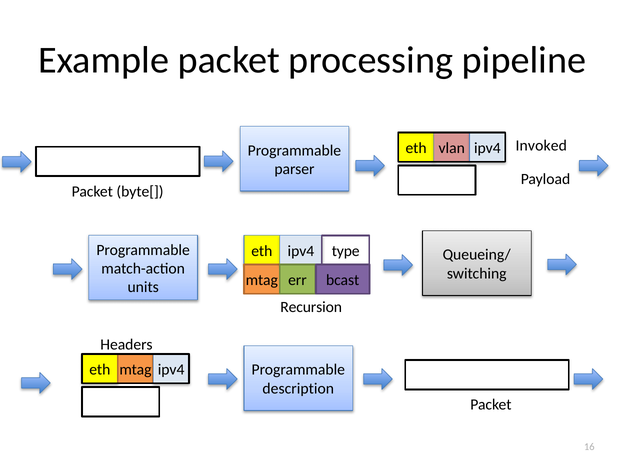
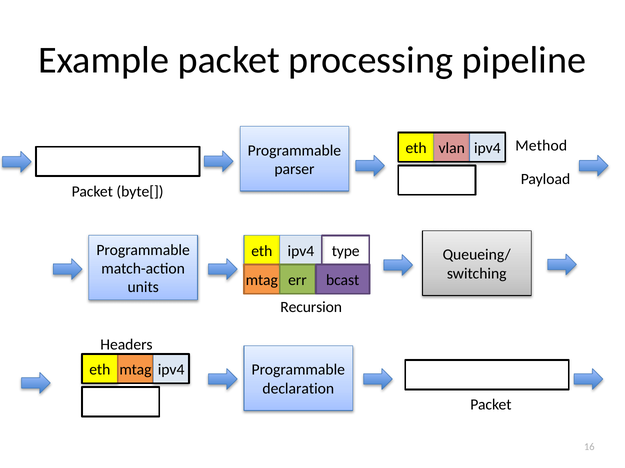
Invoked: Invoked -> Method
description: description -> declaration
